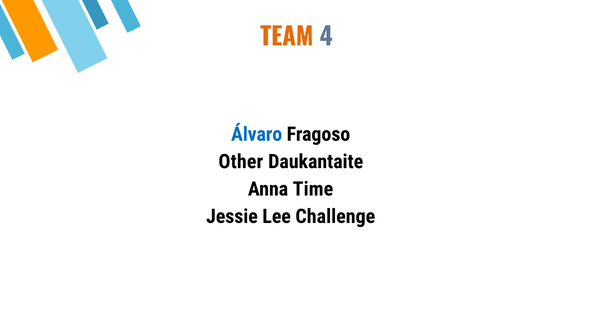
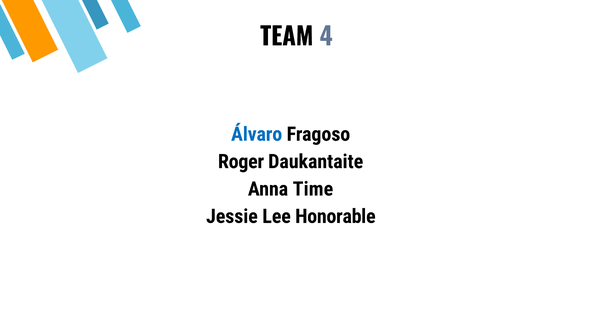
TEAM colour: orange -> black
Other: Other -> Roger
Challenge: Challenge -> Honorable
